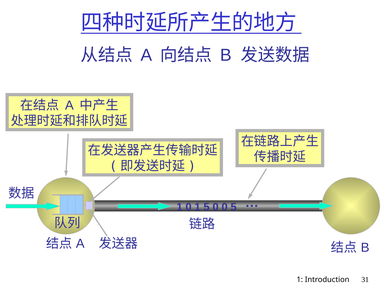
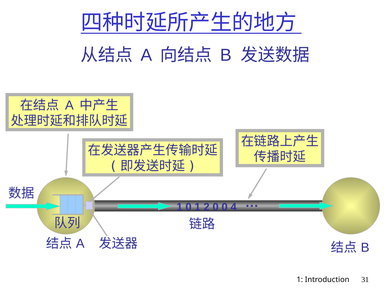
1 5: 5 -> 2
0 5: 5 -> 4
